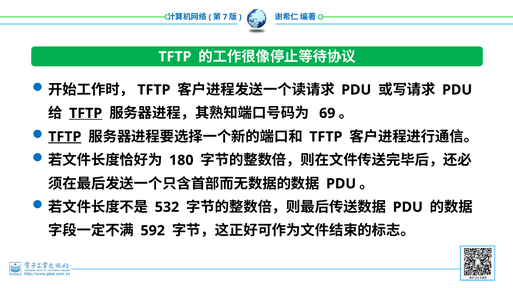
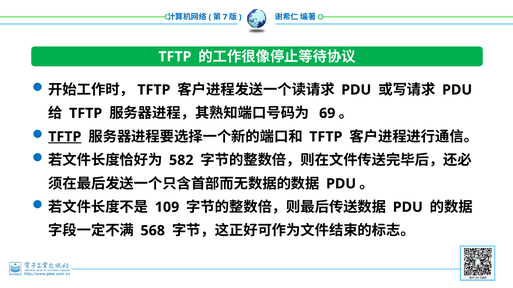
TFTP at (86, 114) underline: present -> none
180: 180 -> 582
532: 532 -> 109
592: 592 -> 568
